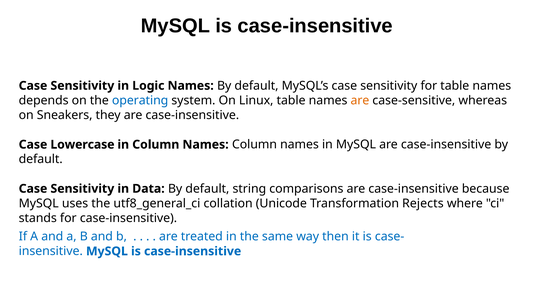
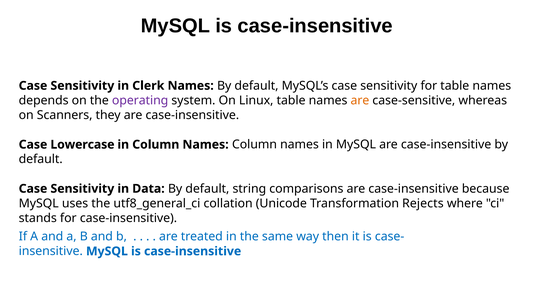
Logic: Logic -> Clerk
operating colour: blue -> purple
Sneakers: Sneakers -> Scanners
